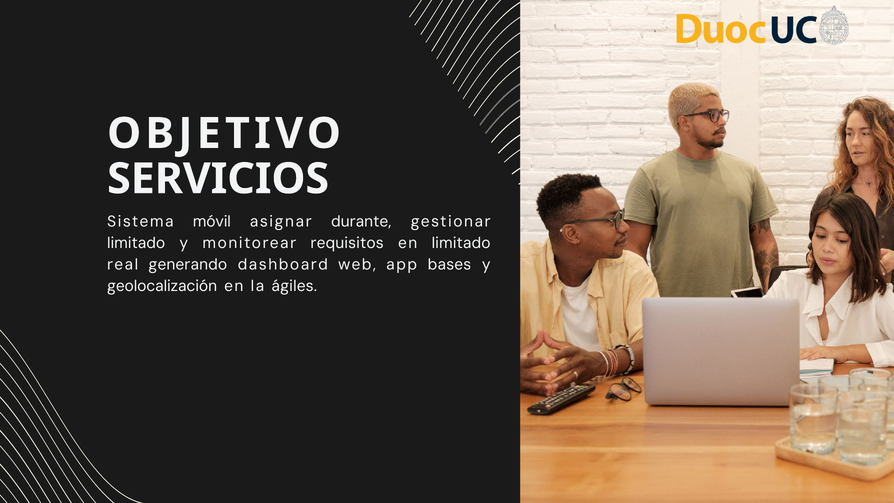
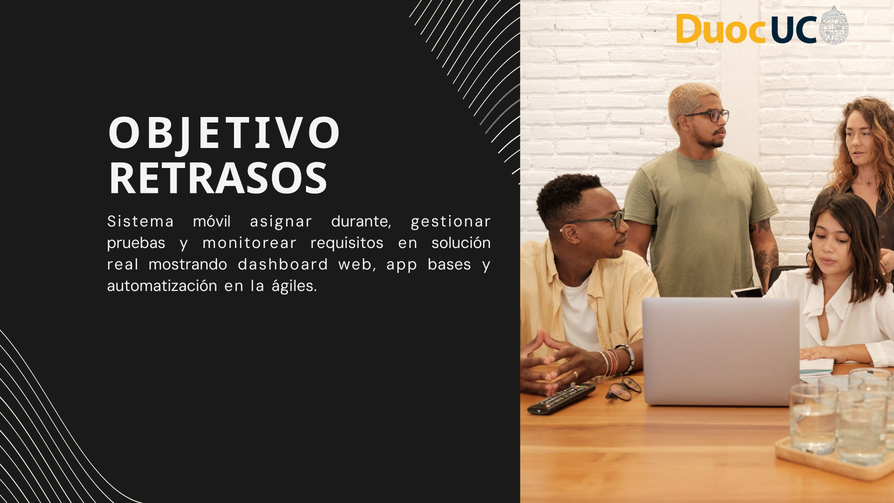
SERVICIOS: SERVICIOS -> RETRASOS
limitado at (136, 243): limitado -> pruebas
en limitado: limitado -> solución
generando: generando -> mostrando
geolocalización: geolocalización -> automatización
